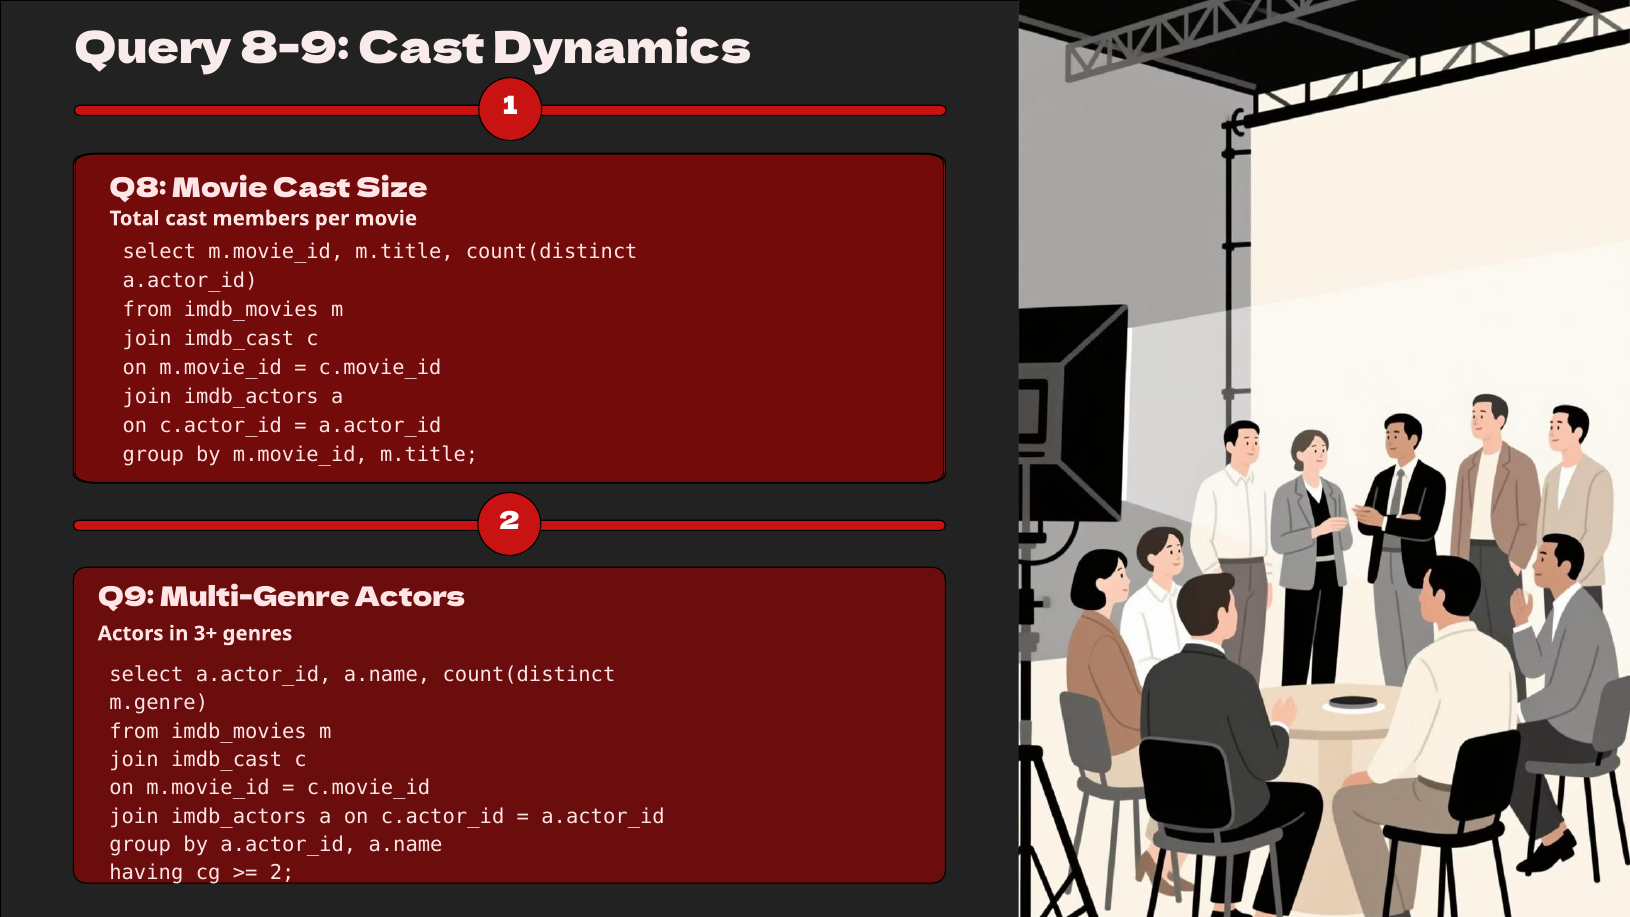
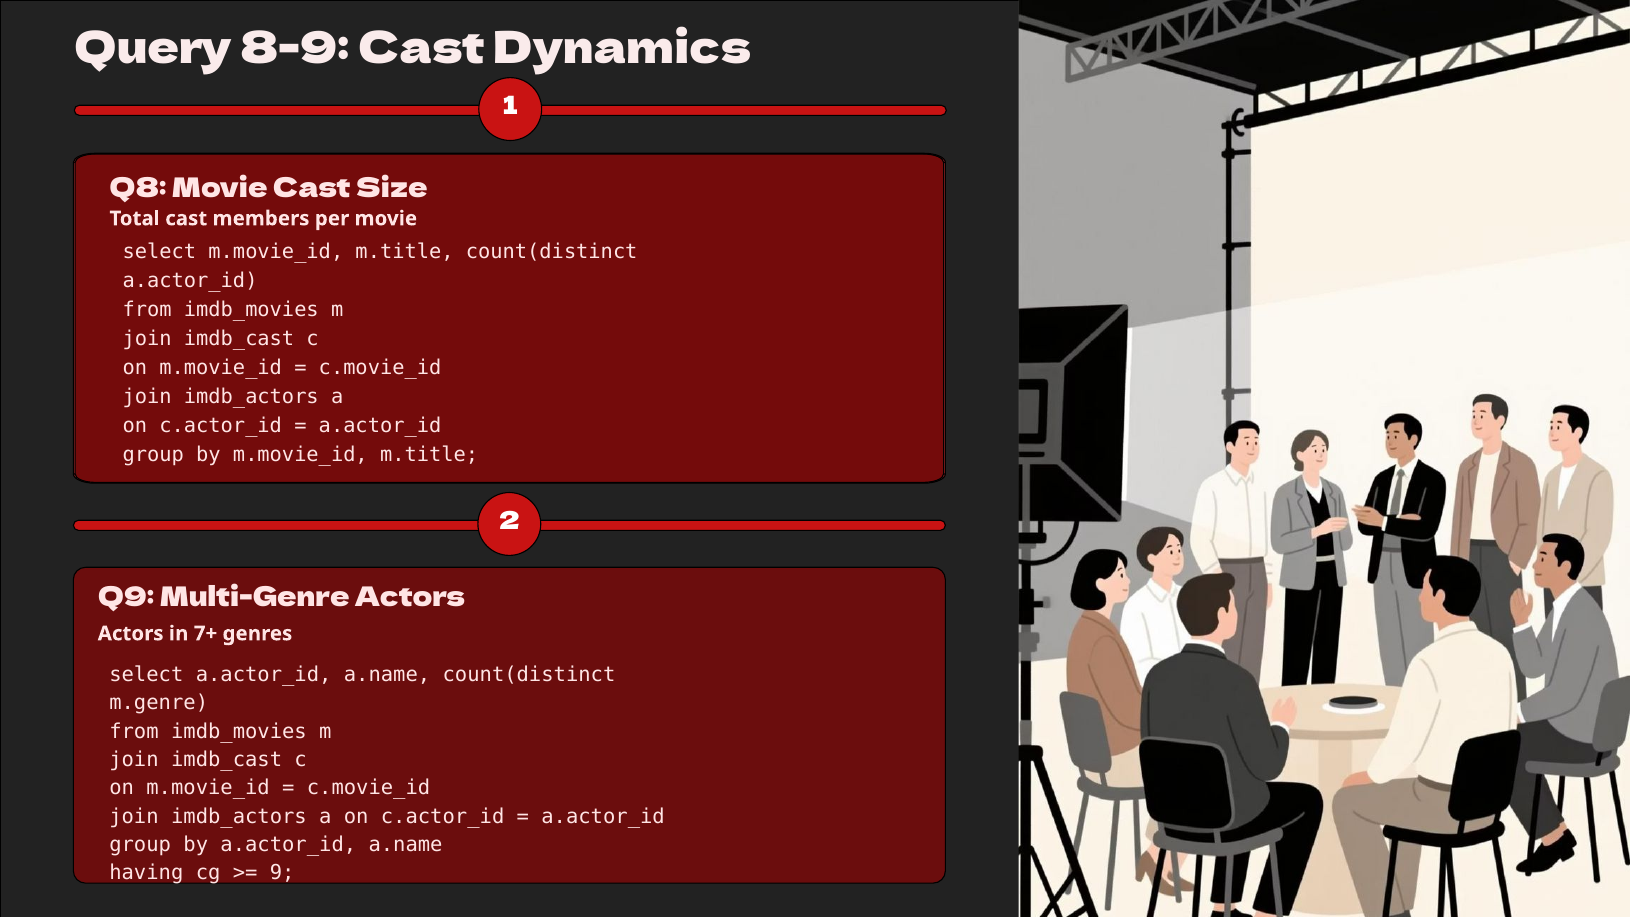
3+: 3+ -> 7+
2 at (282, 873): 2 -> 9
